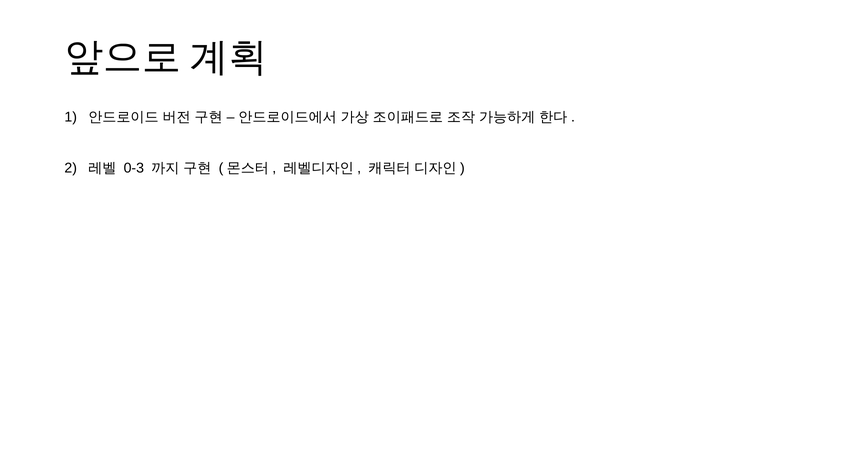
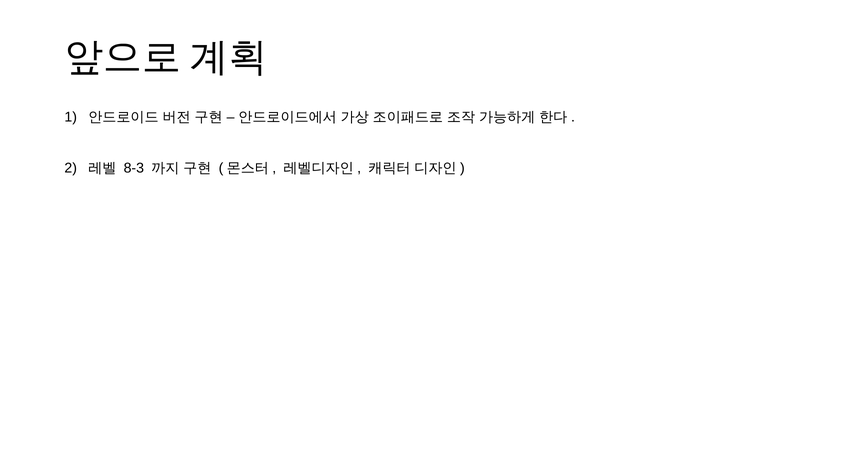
0-3: 0-3 -> 8-3
